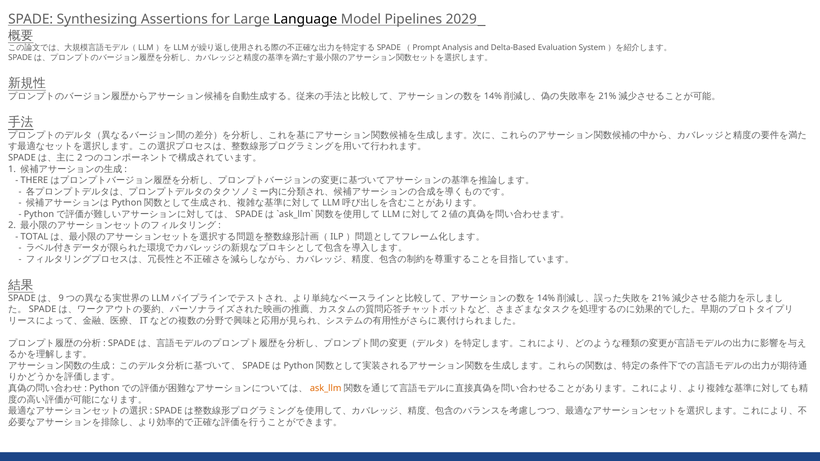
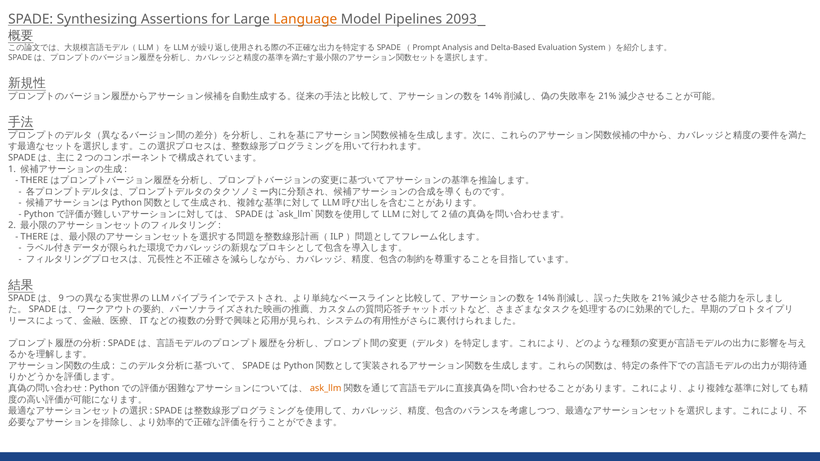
Language colour: black -> orange
2029: 2029 -> 2093
TOTAL at (34, 237): TOTAL -> THERE
